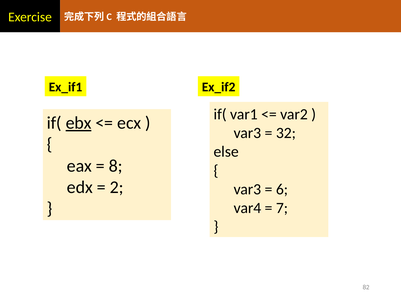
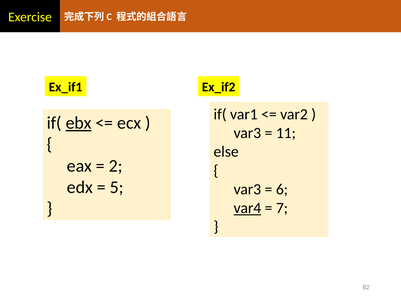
32: 32 -> 11
8: 8 -> 2
2: 2 -> 5
var4 underline: none -> present
